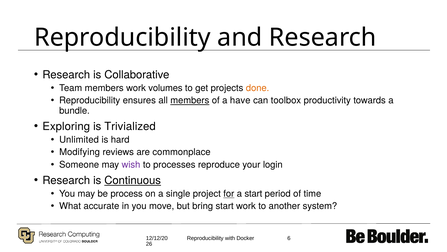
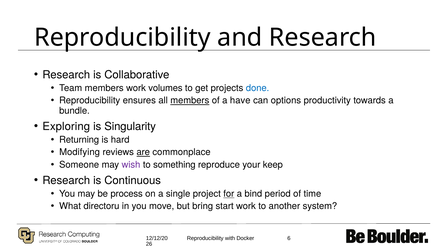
done colour: orange -> blue
toolbox: toolbox -> options
Trivialized: Trivialized -> Singularity
Unlimited: Unlimited -> Returning
are underline: none -> present
processes: processes -> something
login: login -> keep
Continuous underline: present -> none
a start: start -> bind
accurate: accurate -> directoru
